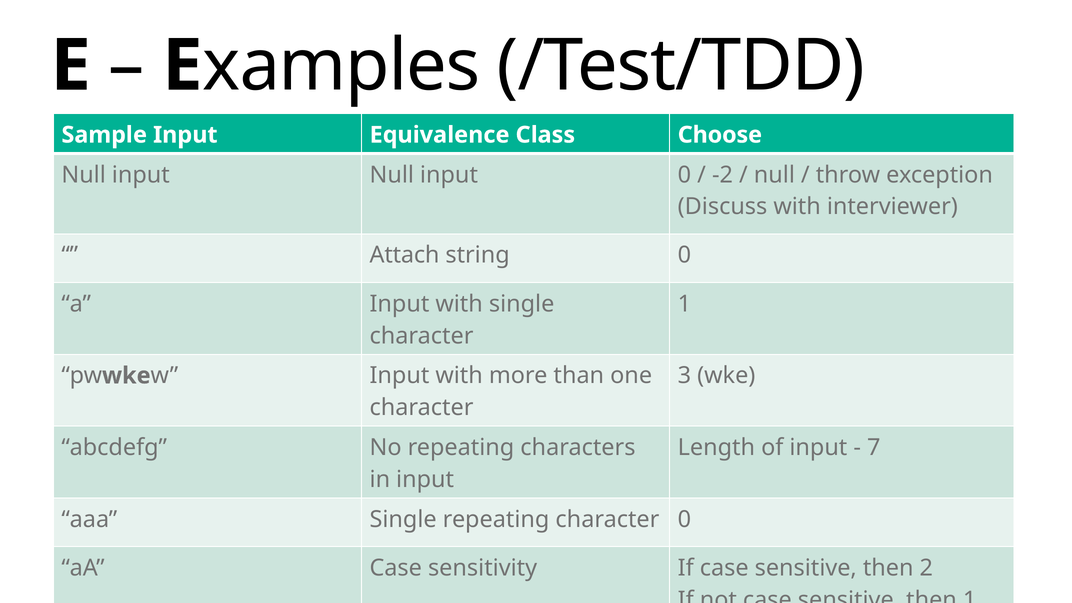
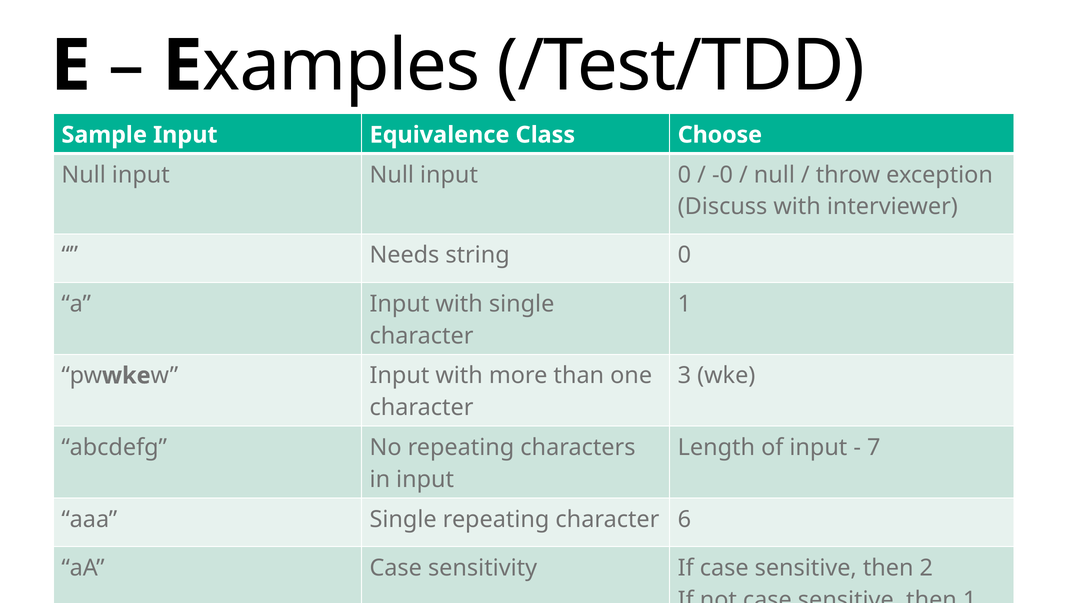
-2: -2 -> -0
Attach: Attach -> Needs
character 0: 0 -> 6
